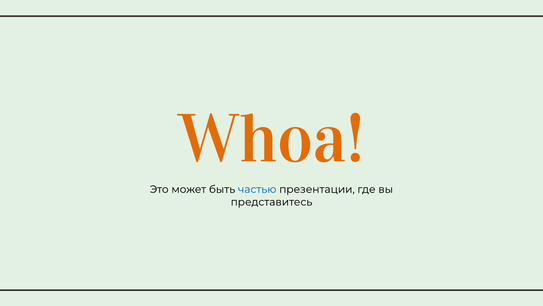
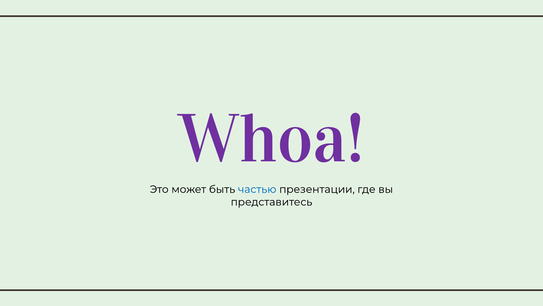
Whoa colour: orange -> purple
